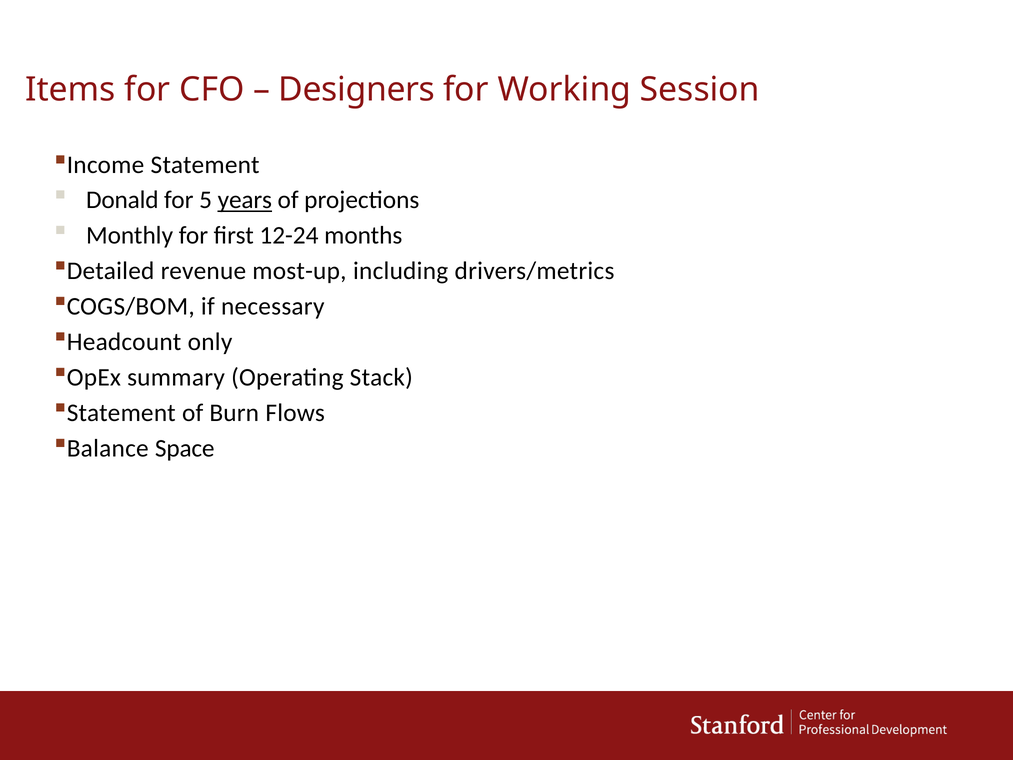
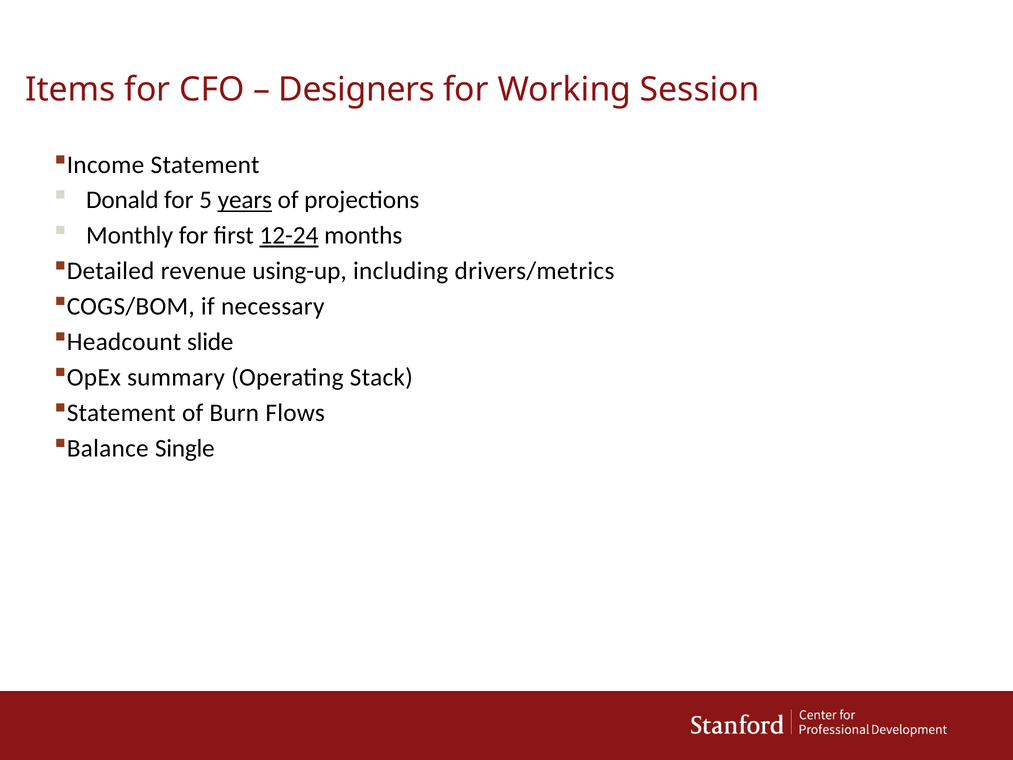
12-24 underline: none -> present
most-up: most-up -> using-up
only: only -> slide
Space: Space -> Single
